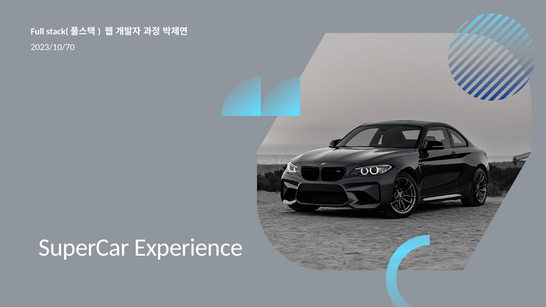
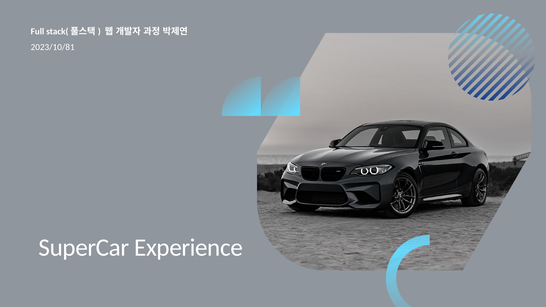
2023/10/70: 2023/10/70 -> 2023/10/81
